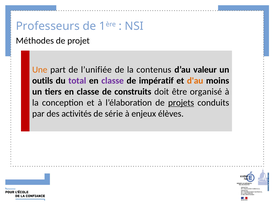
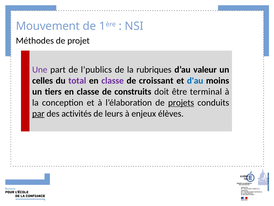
Professeurs: Professeurs -> Mouvement
Une colour: orange -> purple
l’unifiée: l’unifiée -> l’publics
contenus: contenus -> rubriques
outils: outils -> celles
impératif: impératif -> croissant
d'au colour: orange -> blue
organisé: organisé -> terminal
par underline: none -> present
série: série -> leurs
